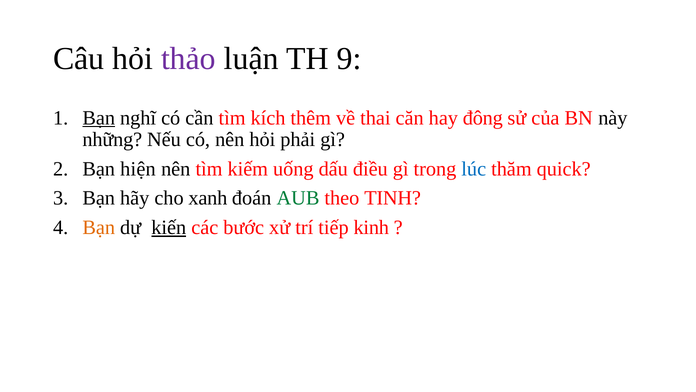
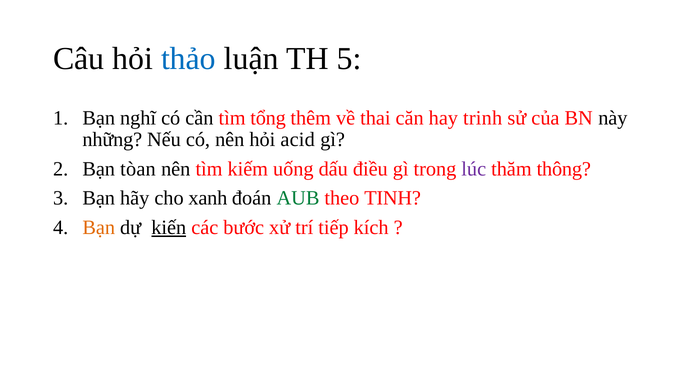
thảo colour: purple -> blue
9: 9 -> 5
Bạn at (99, 118) underline: present -> none
kích: kích -> tổng
đông: đông -> trinh
phải: phải -> acid
hiện: hiện -> tòan
lúc colour: blue -> purple
quick: quick -> thông
kinh: kinh -> kích
